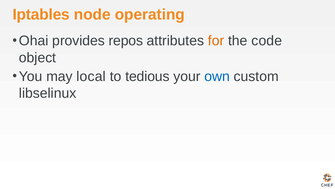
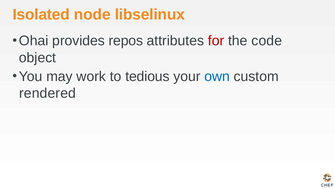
Iptables: Iptables -> Isolated
operating: operating -> libselinux
for colour: orange -> red
local: local -> work
libselinux: libselinux -> rendered
